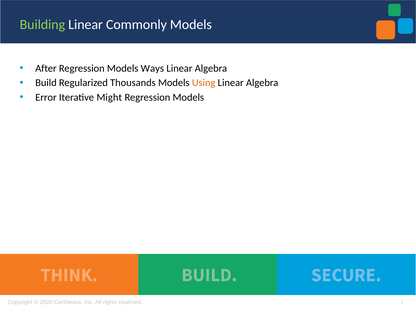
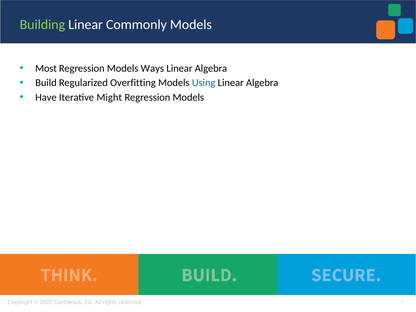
After: After -> Most
Thousands: Thousands -> Overfitting
Using colour: orange -> blue
Error: Error -> Have
